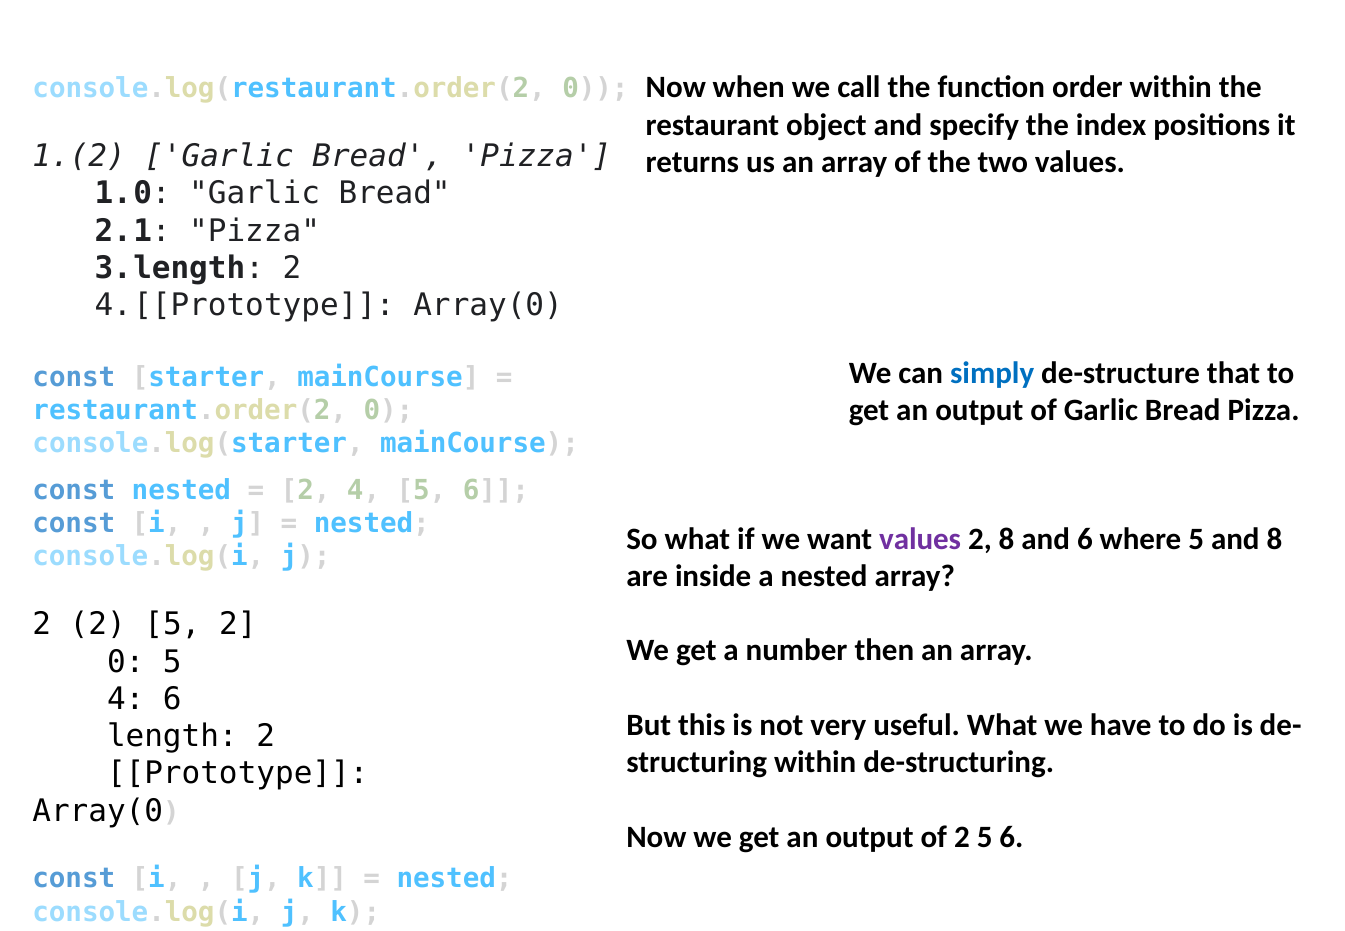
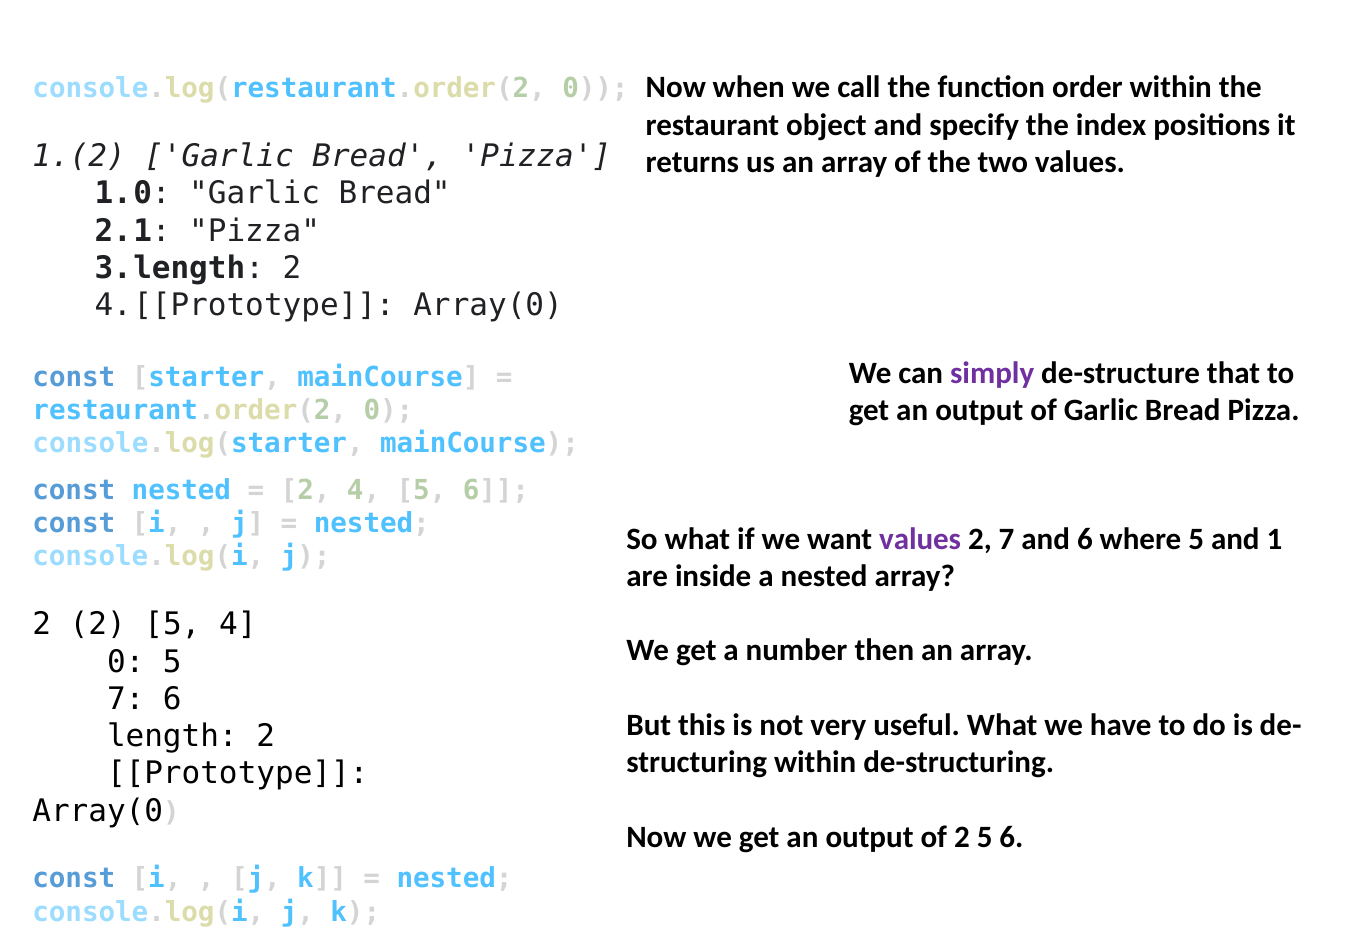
simply colour: blue -> purple
2 8: 8 -> 7
and 8: 8 -> 1
5 2: 2 -> 4
4 at (126, 699): 4 -> 7
